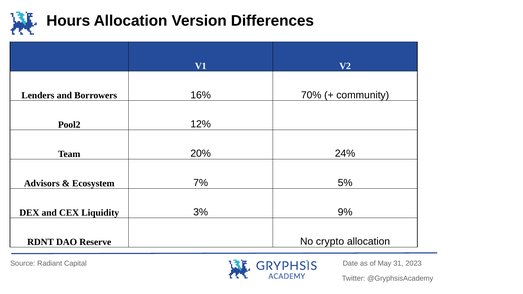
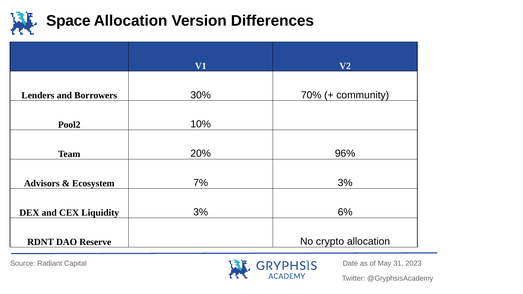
Hours: Hours -> Space
16%: 16% -> 30%
12%: 12% -> 10%
24%: 24% -> 96%
7% 5%: 5% -> 3%
9%: 9% -> 6%
